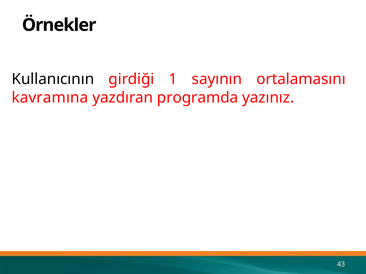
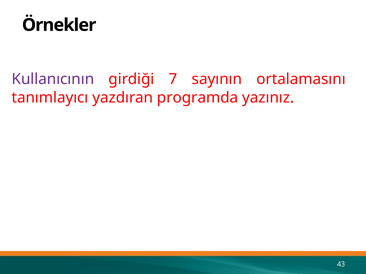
Kullanıcının colour: black -> purple
1: 1 -> 7
kavramına: kavramına -> tanımlayıcı
